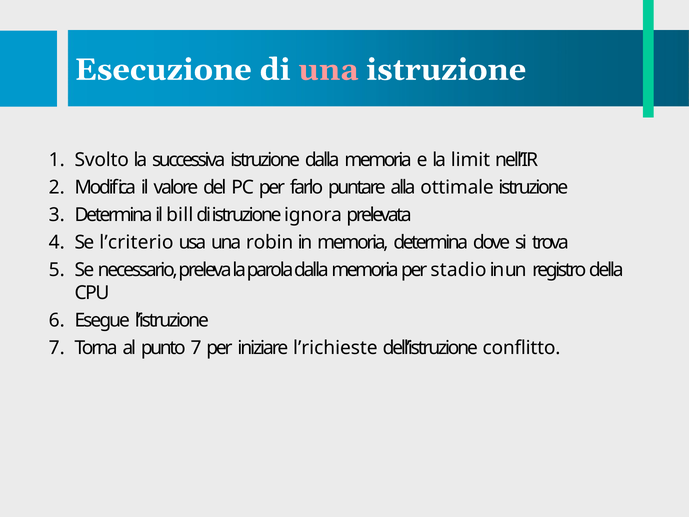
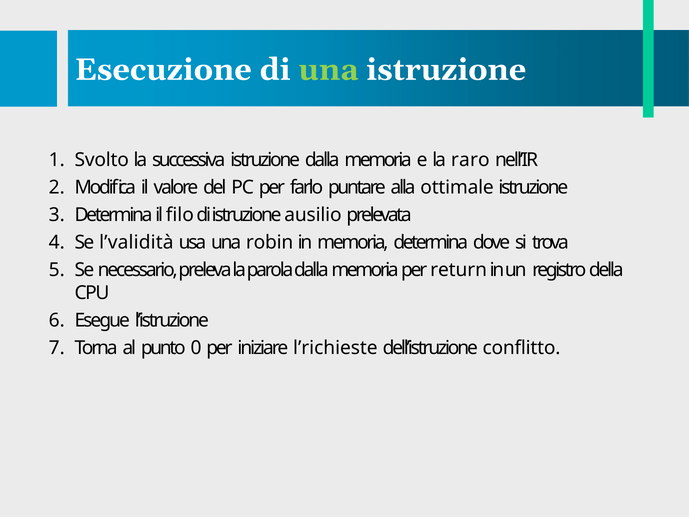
una at (328, 70) colour: pink -> light green
limit: limit -> raro
bill: bill -> filo
ignora: ignora -> ausilio
l’criterio: l’criterio -> l’validità
stadio: stadio -> return
punto 7: 7 -> 0
